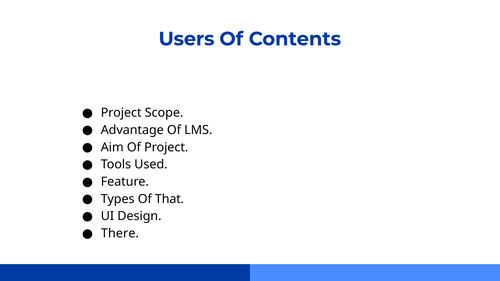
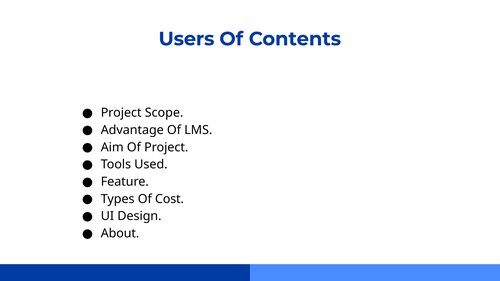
That: That -> Cost
There: There -> About
